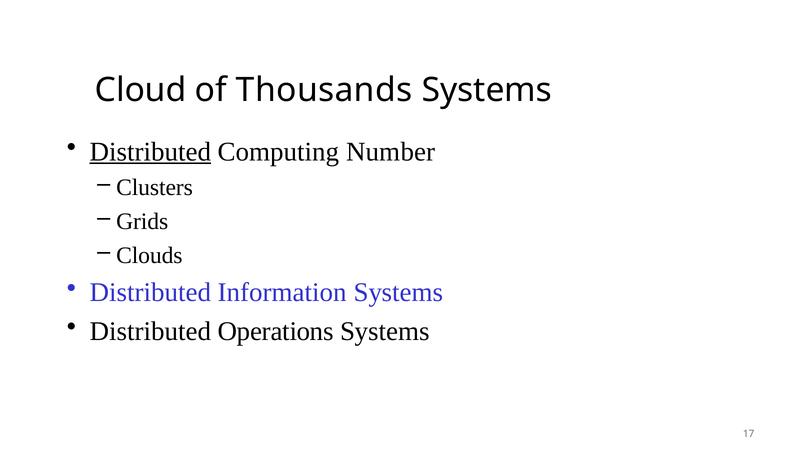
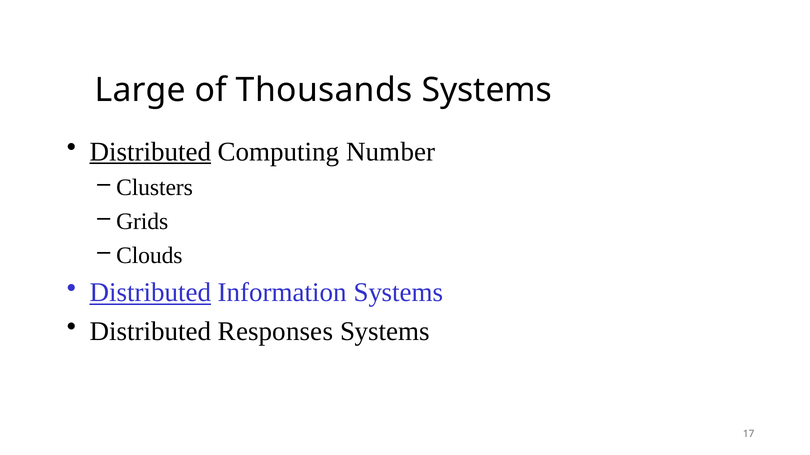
Cloud: Cloud -> Large
Distributed at (150, 293) underline: none -> present
Operations: Operations -> Responses
